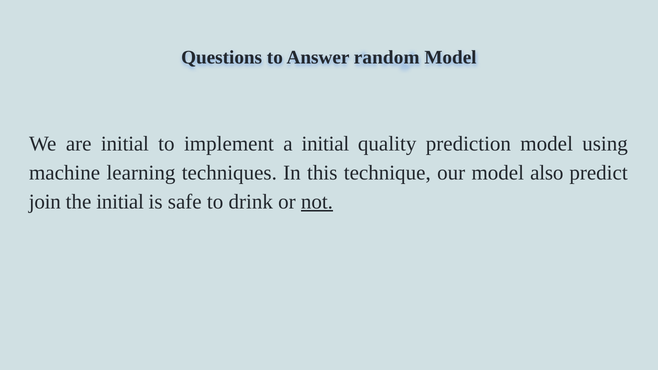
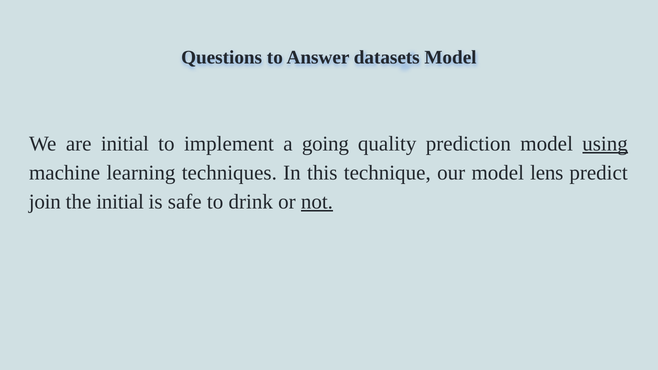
random: random -> datasets
a initial: initial -> going
using underline: none -> present
also: also -> lens
